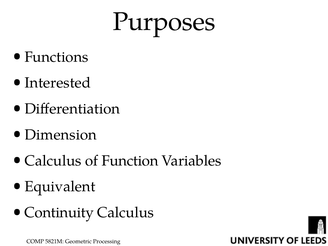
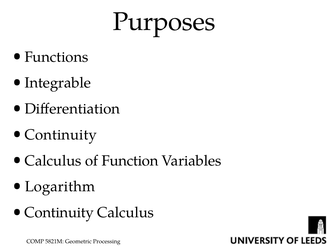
Interested: Interested -> Integrable
Dimension at (61, 135): Dimension -> Continuity
Equivalent: Equivalent -> Logarithm
